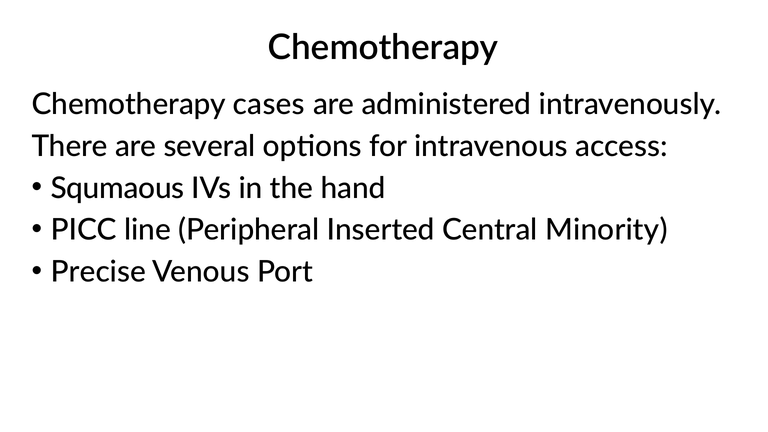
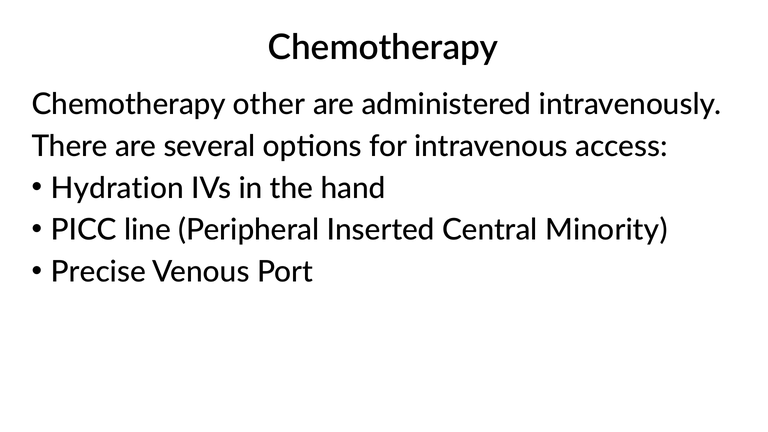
cases: cases -> other
Squmaous: Squmaous -> Hydration
